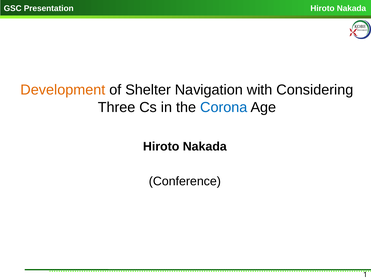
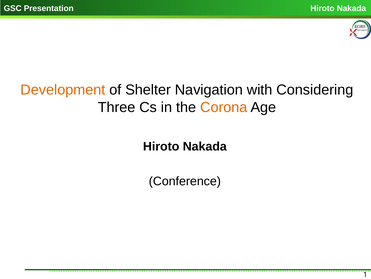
Corona colour: blue -> orange
